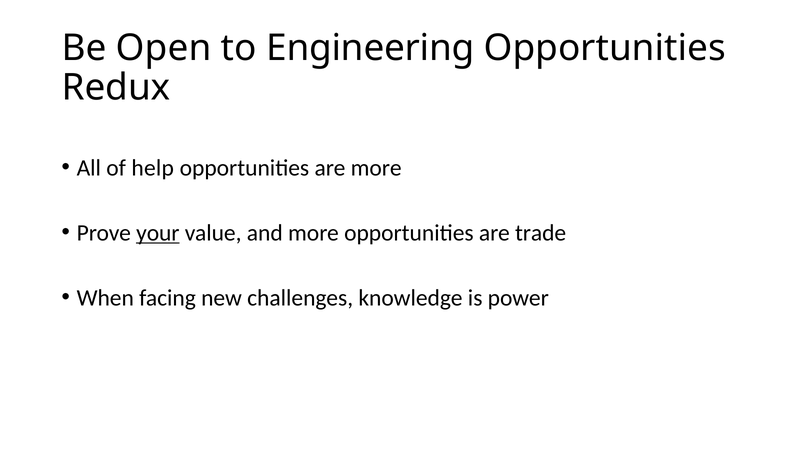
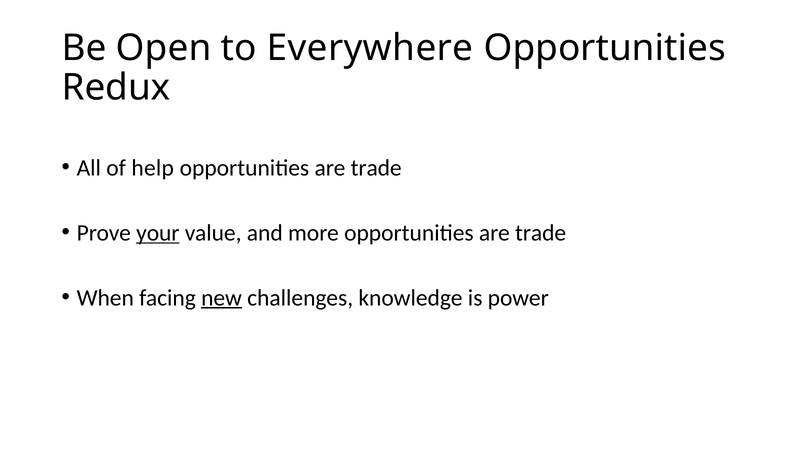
Engineering: Engineering -> Everywhere
more at (376, 168): more -> trade
new underline: none -> present
